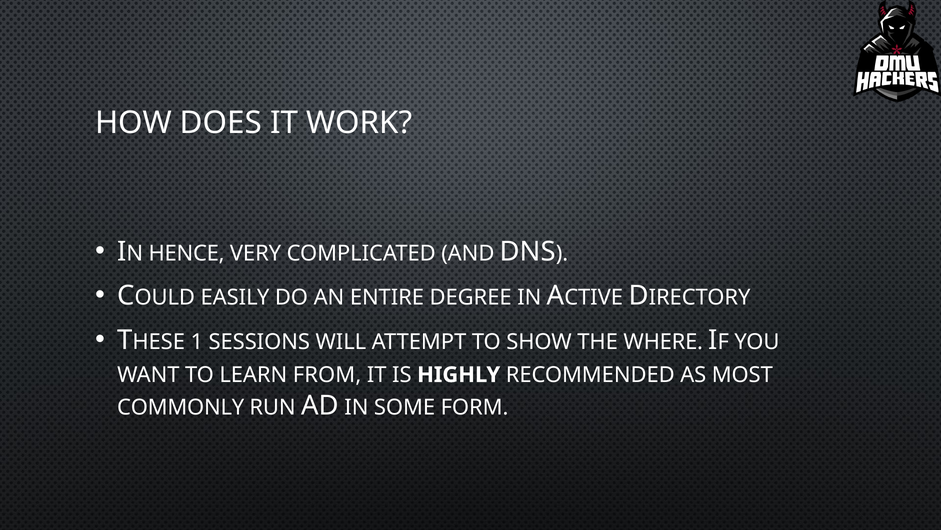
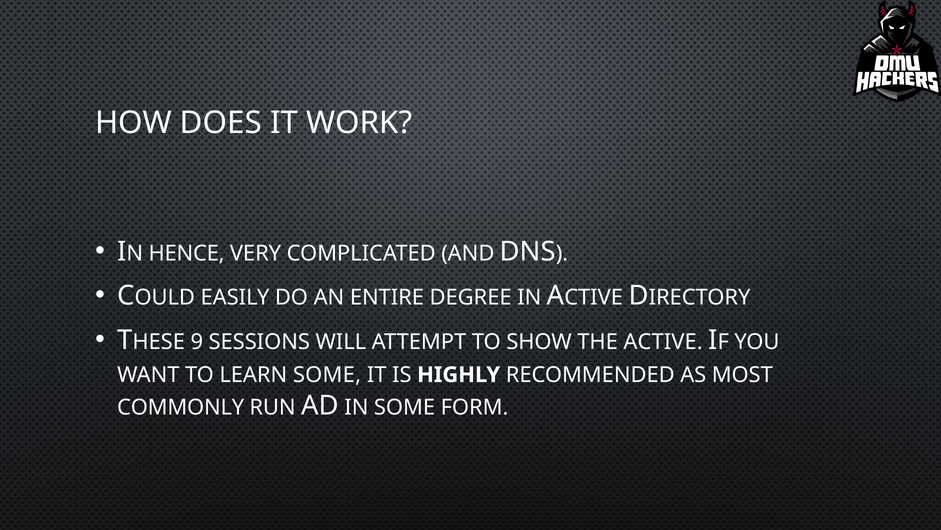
1: 1 -> 9
WHERE: WHERE -> ACTIVE
LEARN FROM: FROM -> SOME
